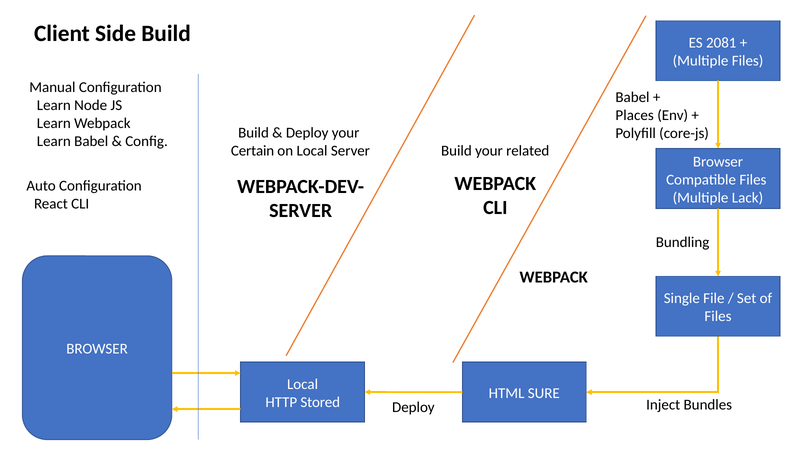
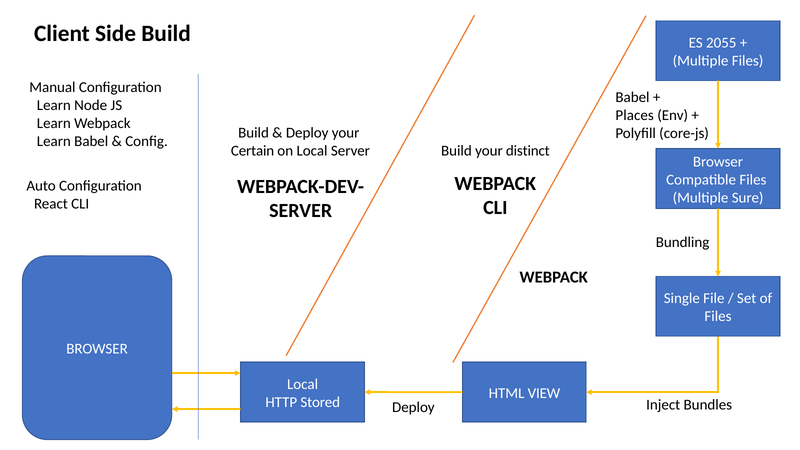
2081: 2081 -> 2055
related: related -> distinct
Lack: Lack -> Sure
SURE: SURE -> VIEW
